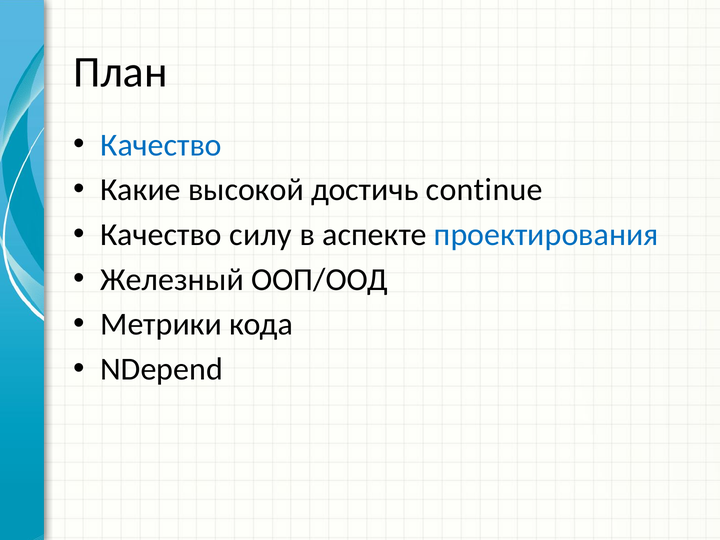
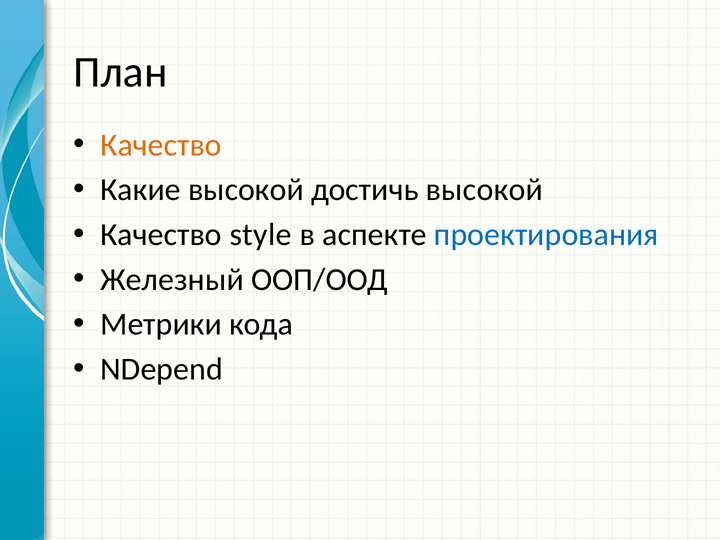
Качество at (161, 145) colour: blue -> orange
достичь continue: continue -> высокой
силу: силу -> style
